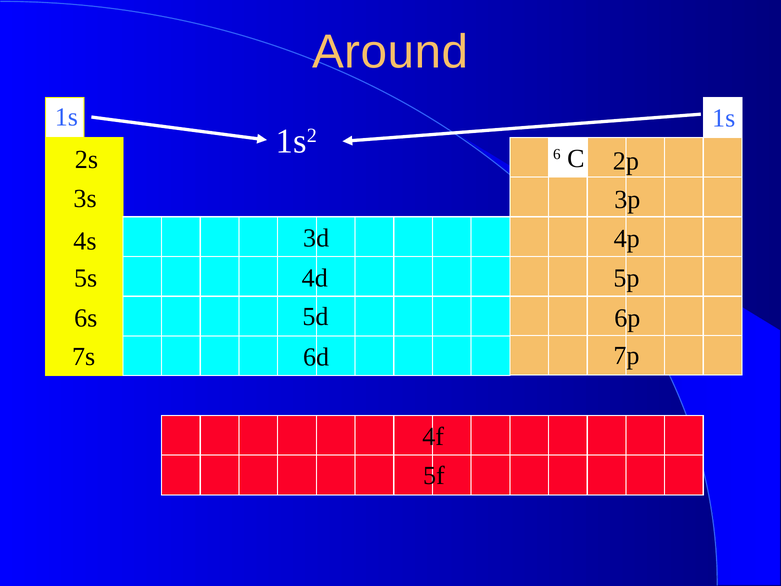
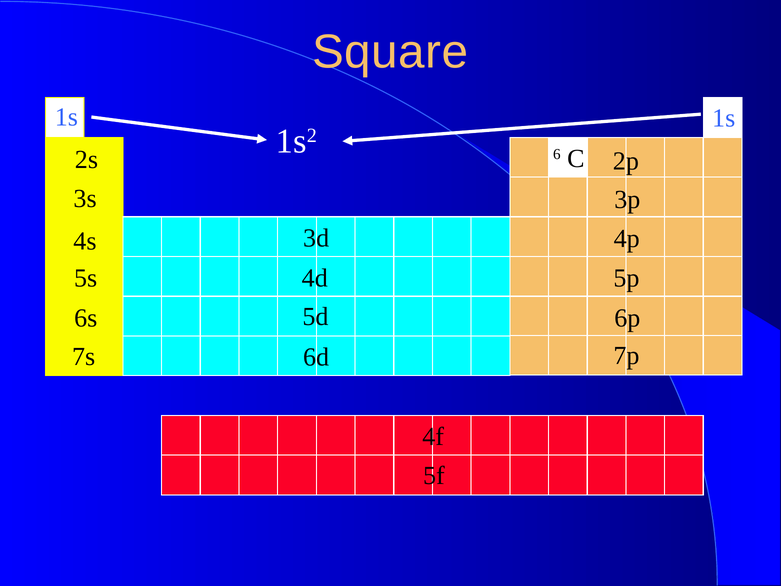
Around: Around -> Square
